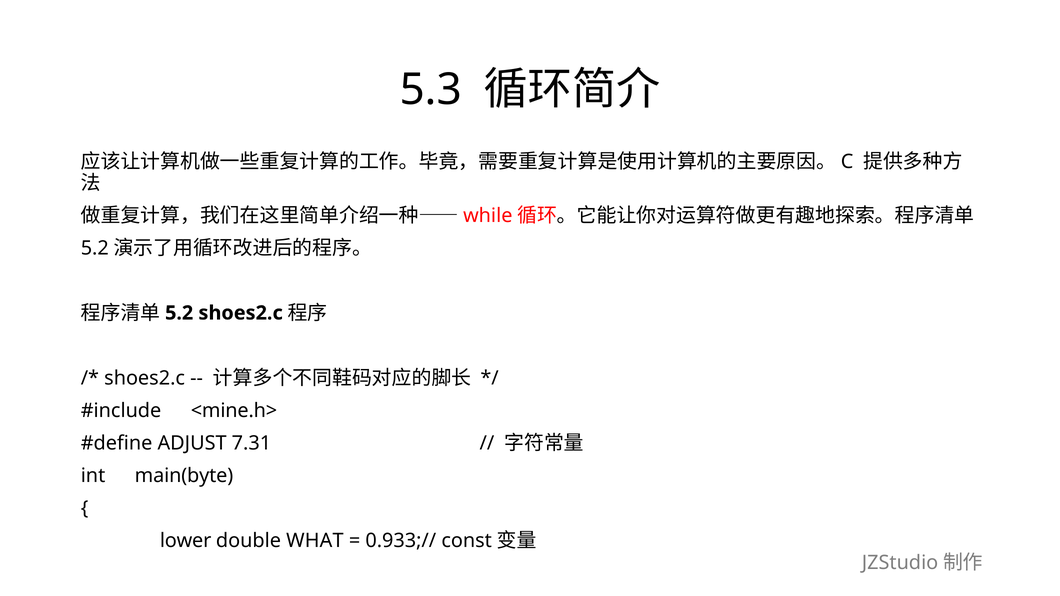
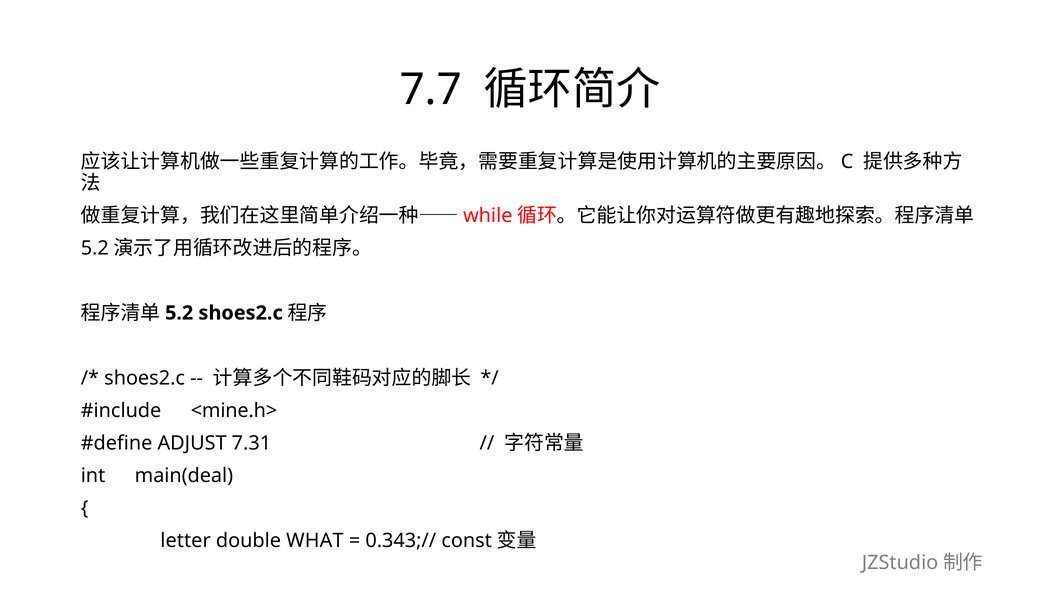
5.3: 5.3 -> 7.7
main(byte: main(byte -> main(deal
lower: lower -> letter
0.933;//: 0.933;// -> 0.343;//
